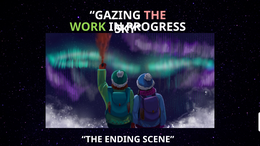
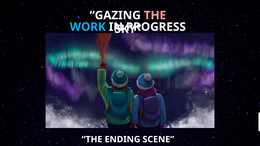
WORK colour: light green -> light blue
